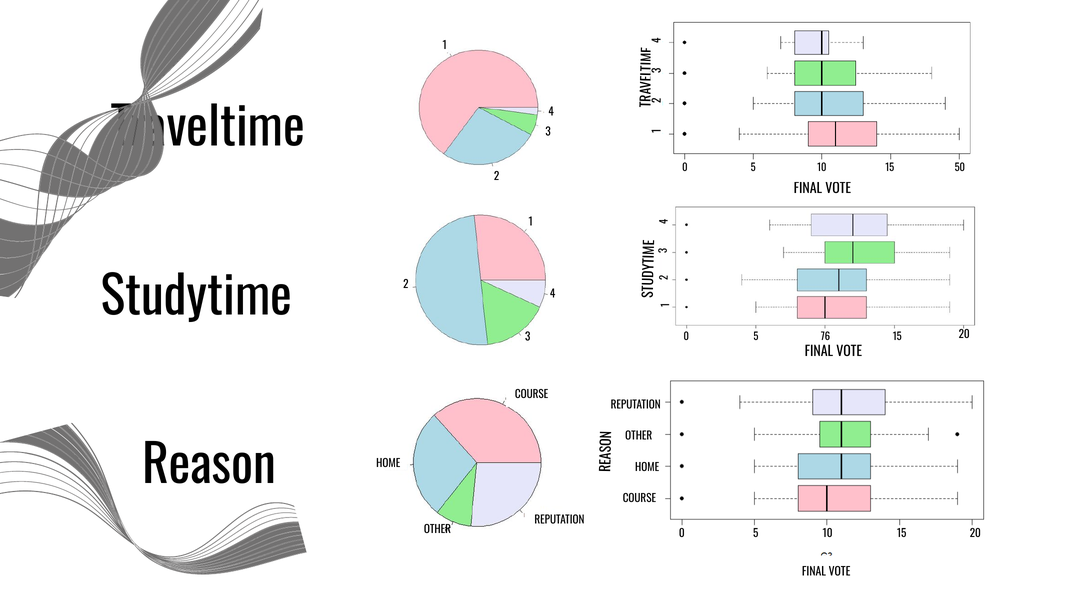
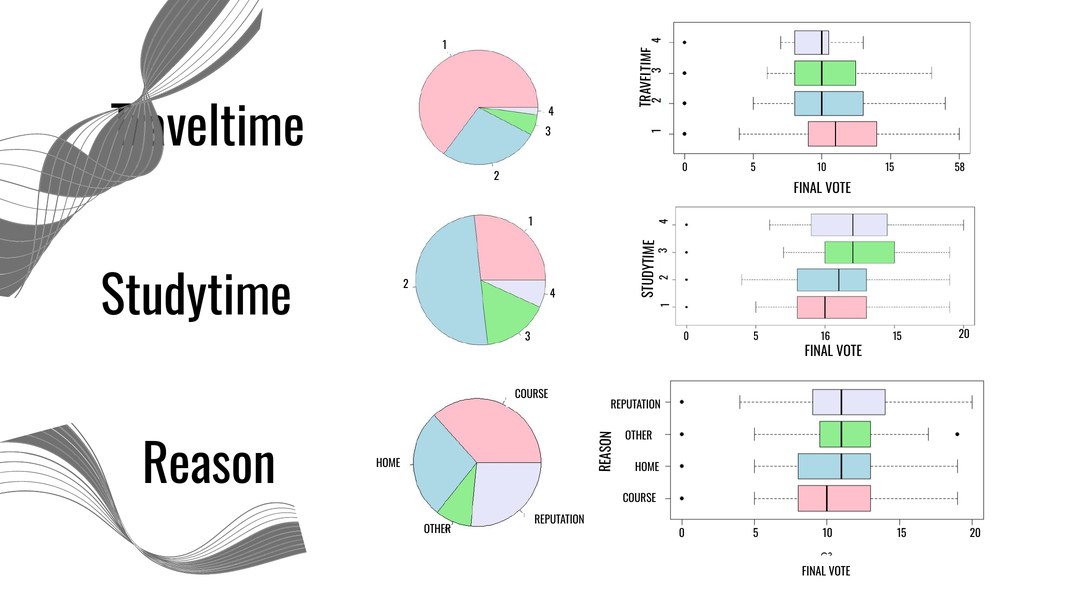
50: 50 -> 58
76: 76 -> 16
